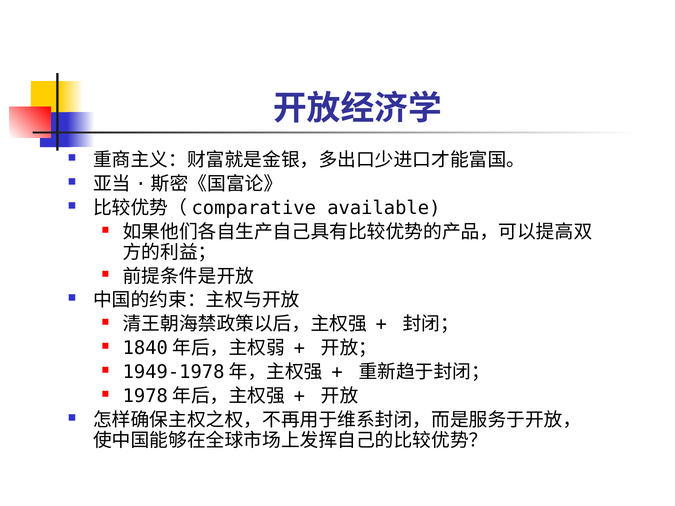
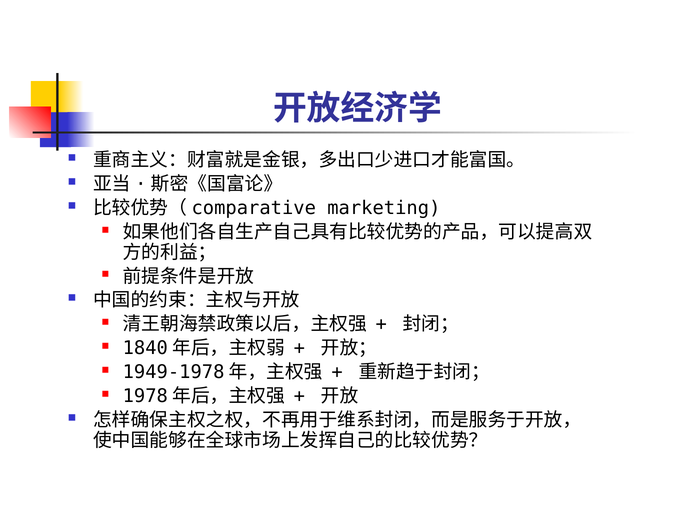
available: available -> marketing
